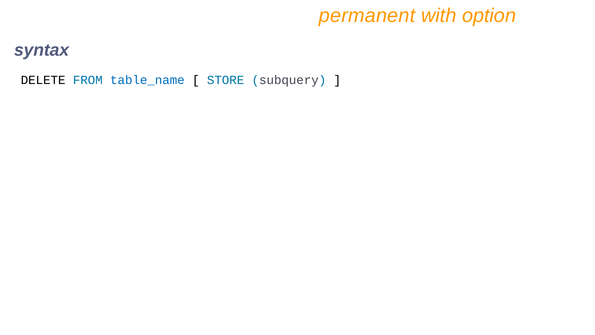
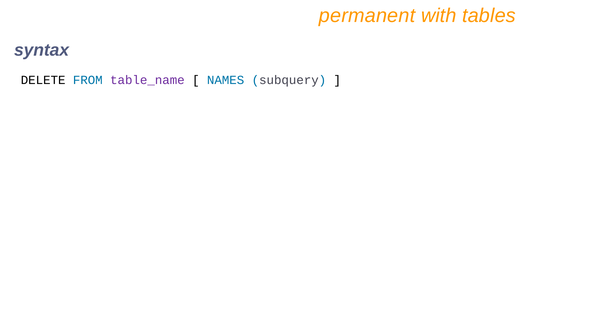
option: option -> tables
table_name colour: blue -> purple
STORE: STORE -> NAMES
